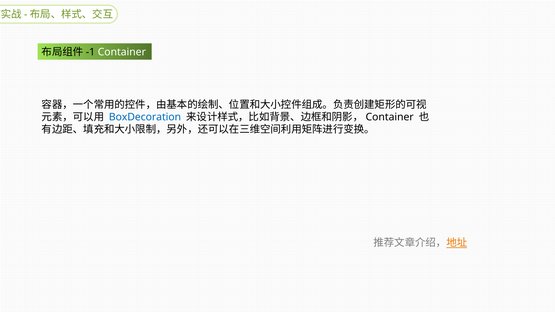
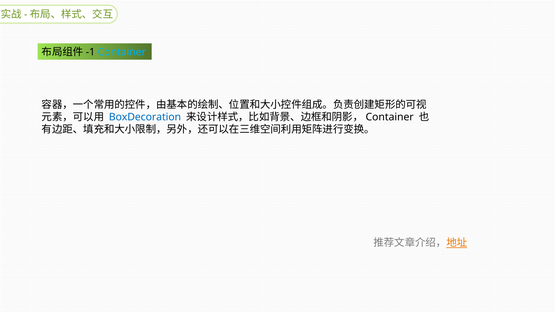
Container colour: white -> light blue
